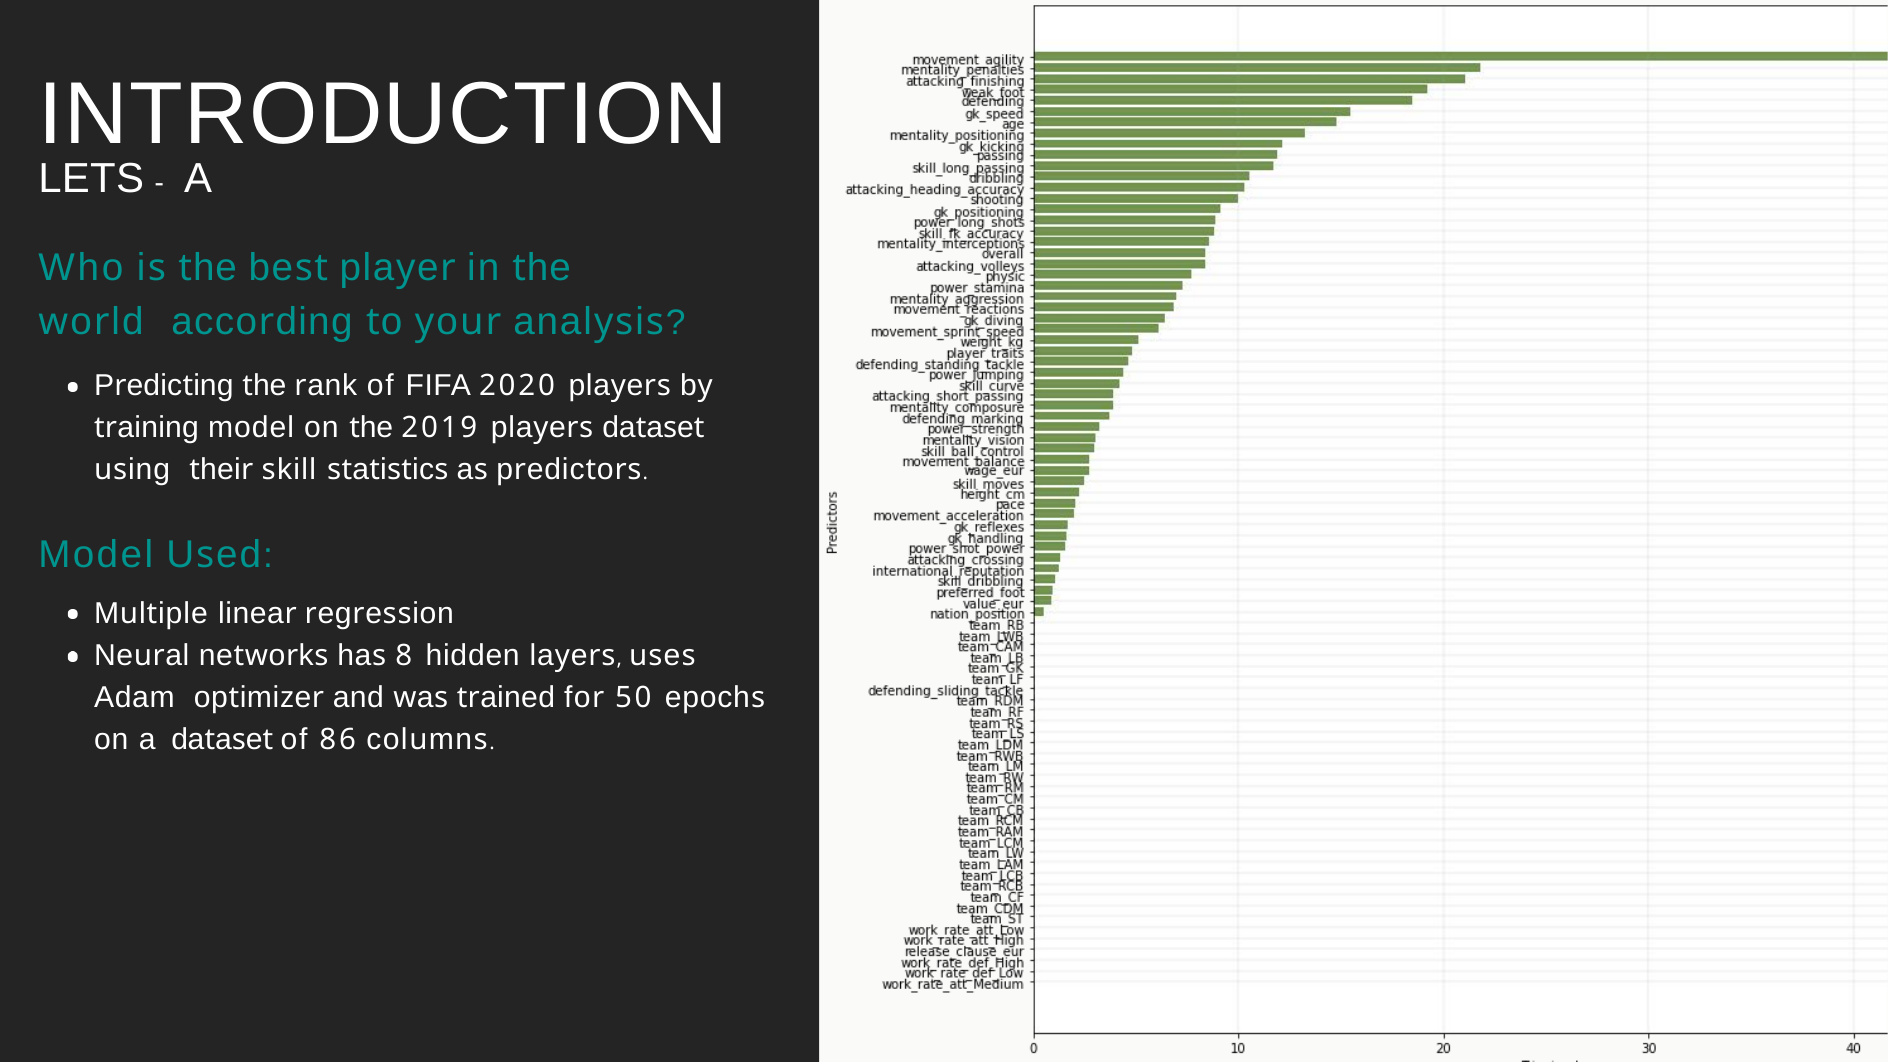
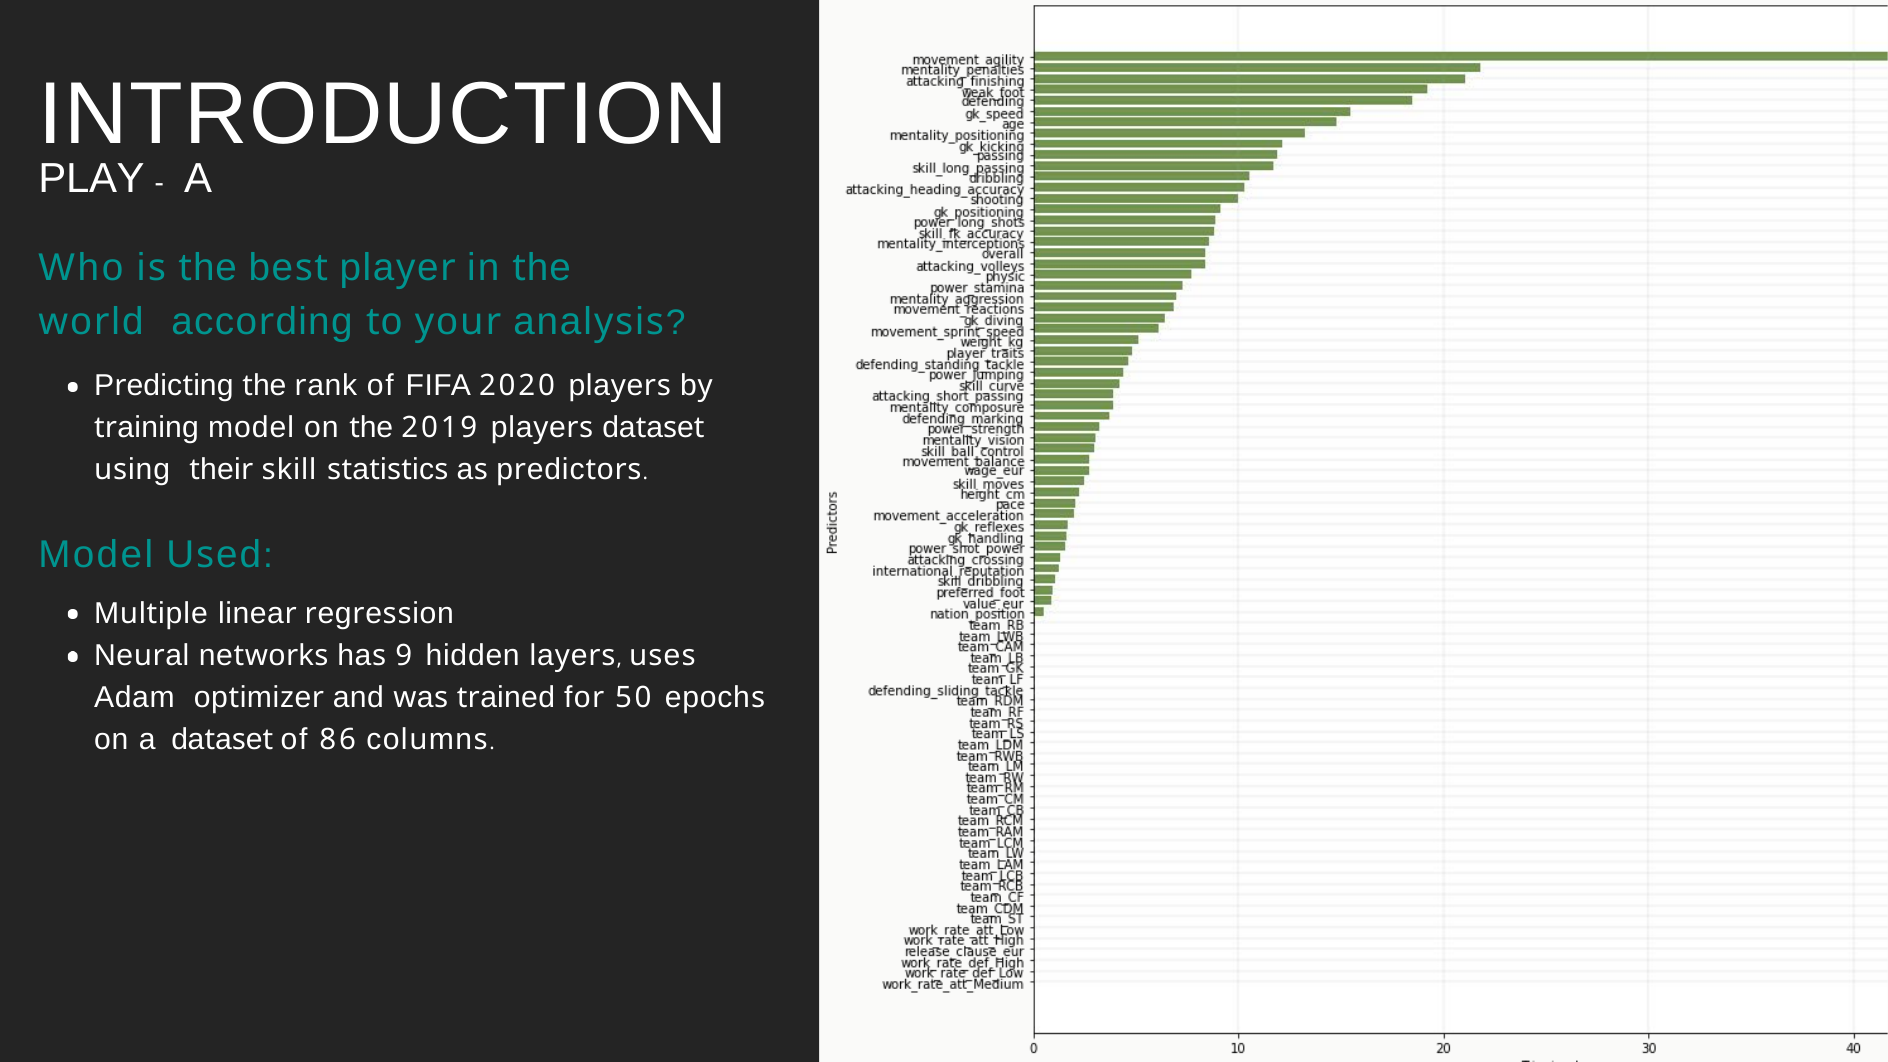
LETS: LETS -> PLAY
8: 8 -> 9
